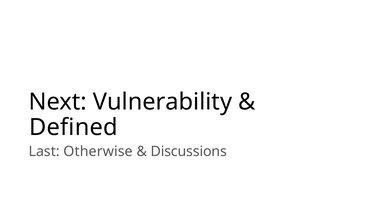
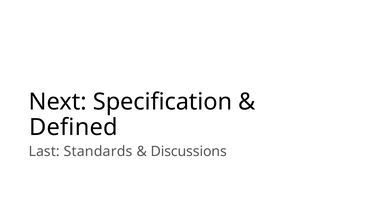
Vulnerability: Vulnerability -> Specification
Otherwise: Otherwise -> Standards
